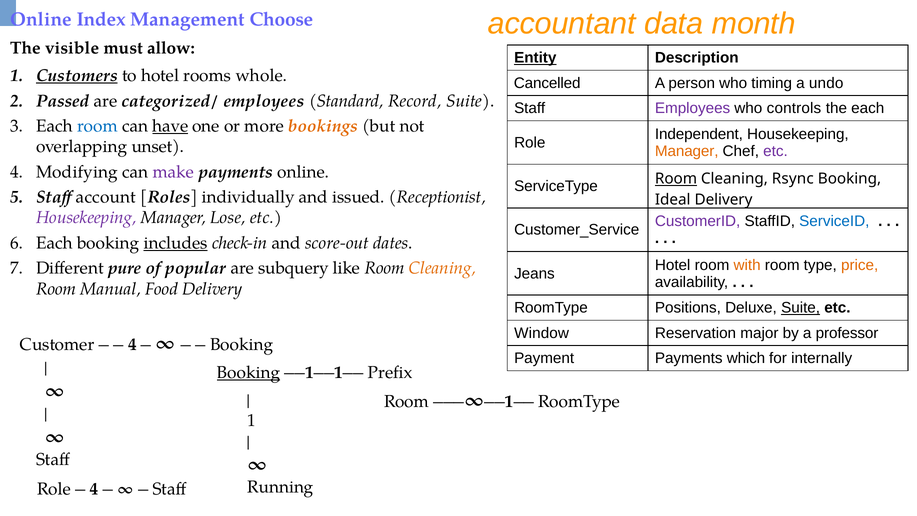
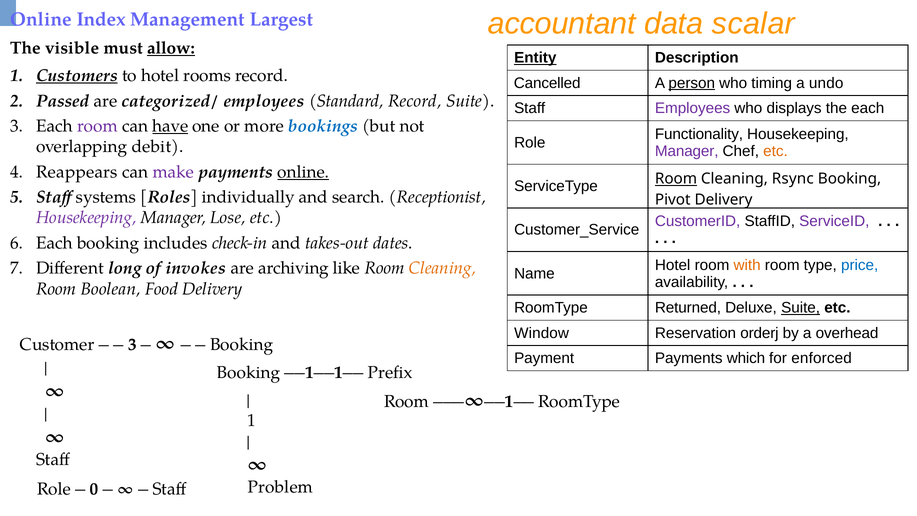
month: month -> scalar
Choose: Choose -> Largest
allow underline: none -> present
rooms whole: whole -> record
person underline: none -> present
controls: controls -> displays
room at (97, 126) colour: blue -> purple
bookings colour: orange -> blue
Independent: Independent -> Functionality
unset: unset -> debit
Manager at (687, 151) colour: orange -> purple
etc at (775, 151) colour: purple -> orange
Modifying: Modifying -> Reappears
online at (303, 172) underline: none -> present
account: account -> systems
issued: issued -> search
Ideal: Ideal -> Pivot
ServiceID colour: blue -> purple
includes underline: present -> none
score-out: score-out -> takes-out
price colour: orange -> blue
pure: pure -> long
popular: popular -> invokes
subquery: subquery -> archiving
Jeans: Jeans -> Name
Manual: Manual -> Boolean
Positions: Positions -> Returned
major: major -> orderj
professor: professor -> overhead
4 at (132, 344): 4 -> 3
internally: internally -> enforced
Booking at (248, 373) underline: present -> none
Running: Running -> Problem
4 at (94, 489): 4 -> 0
